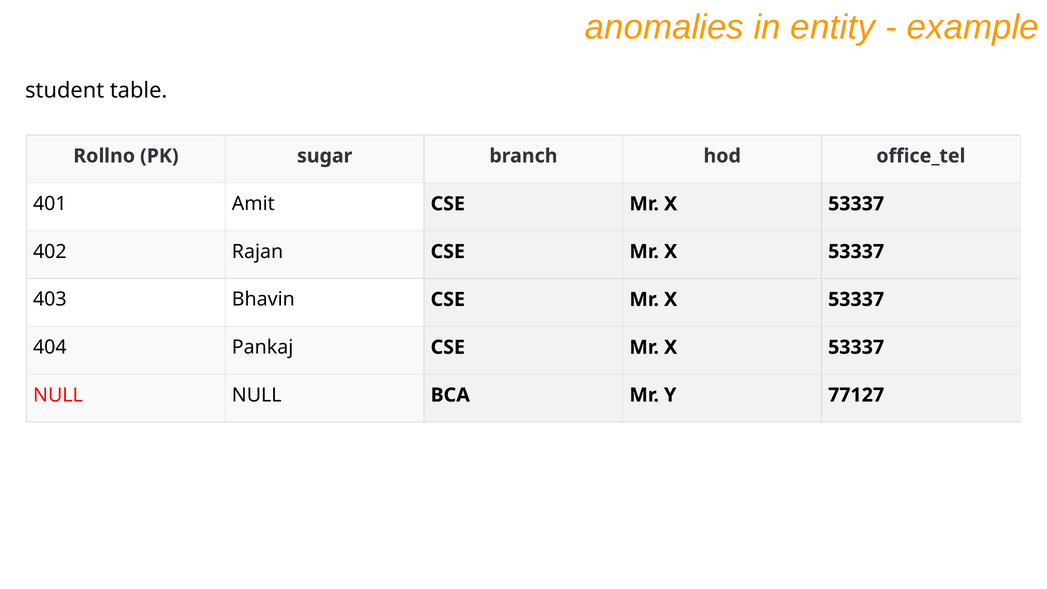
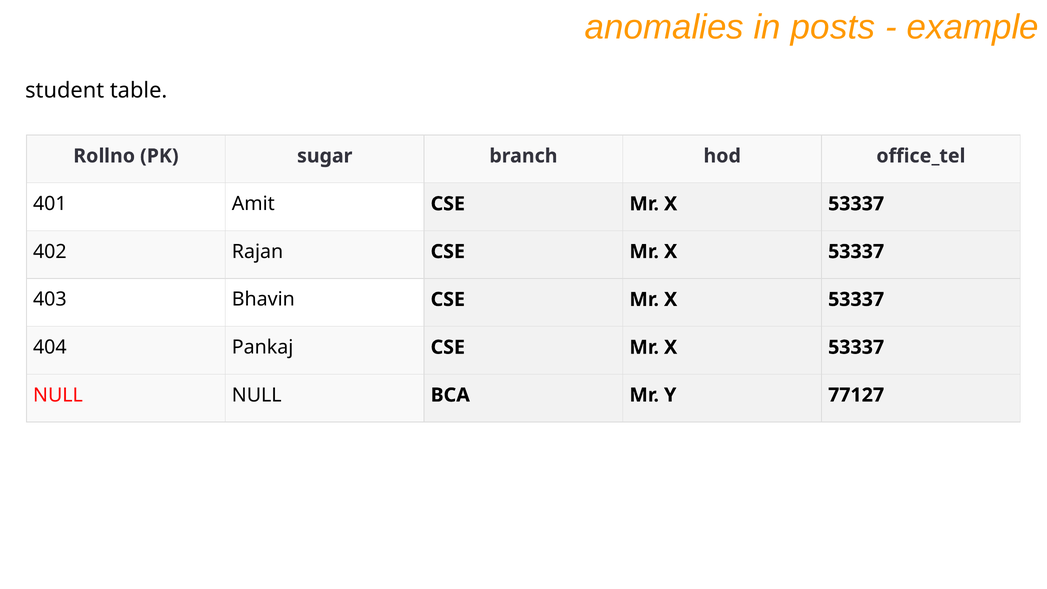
entity: entity -> posts
